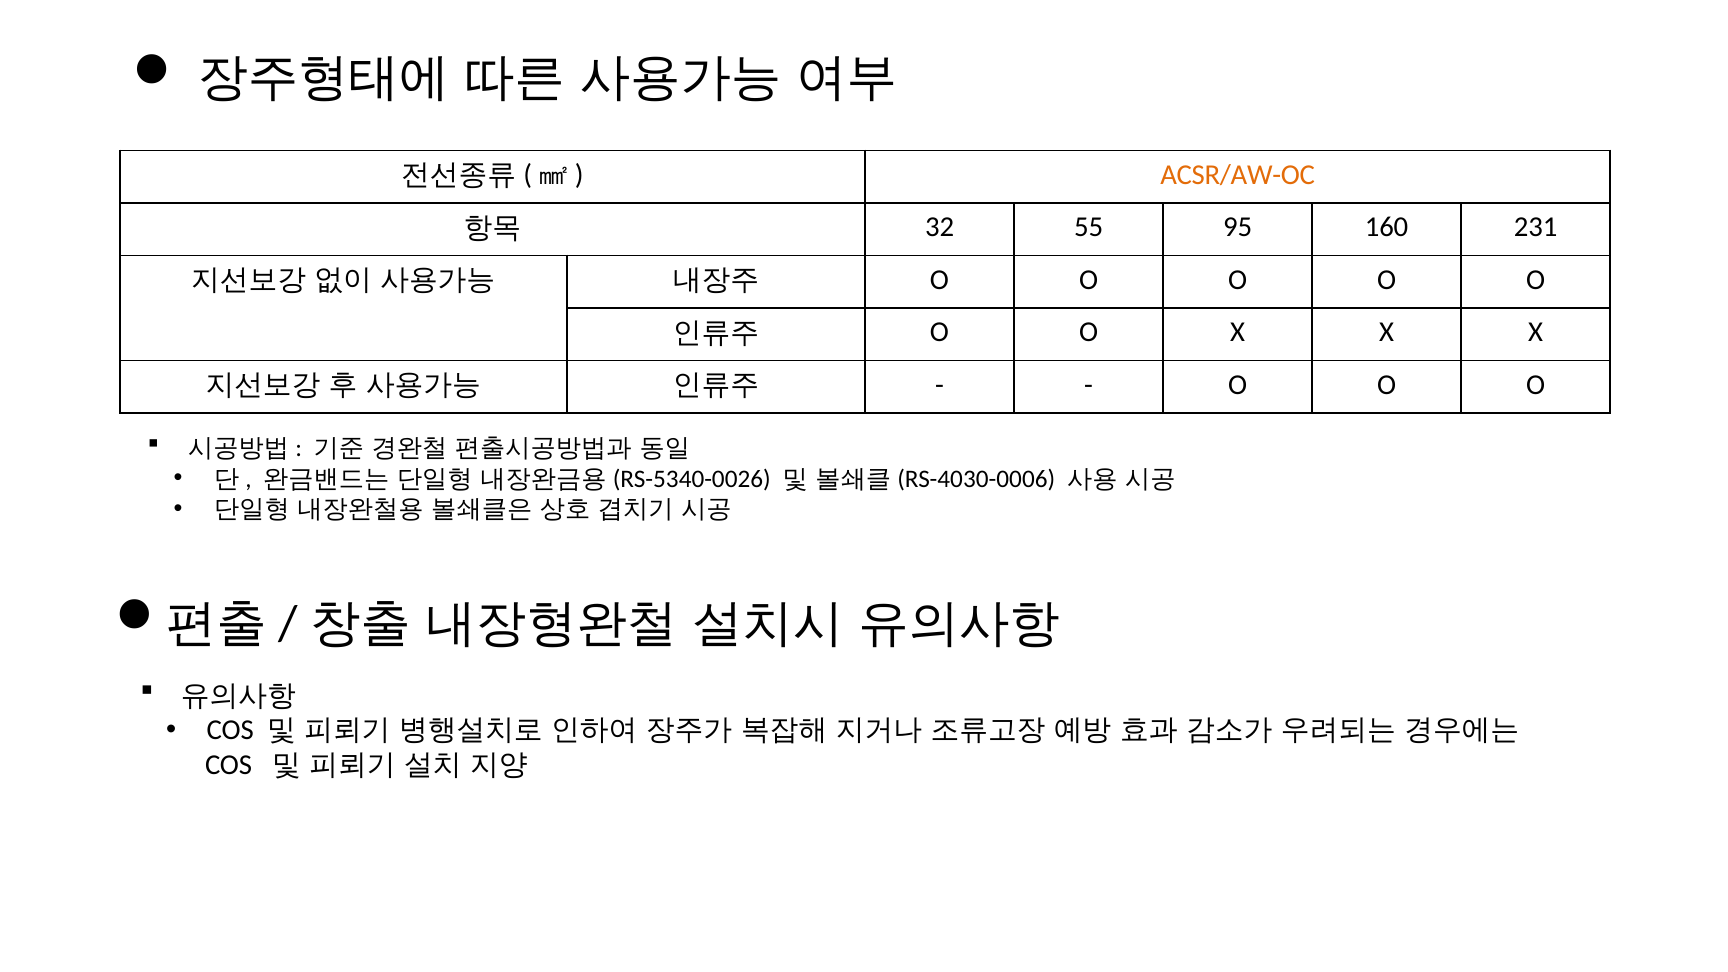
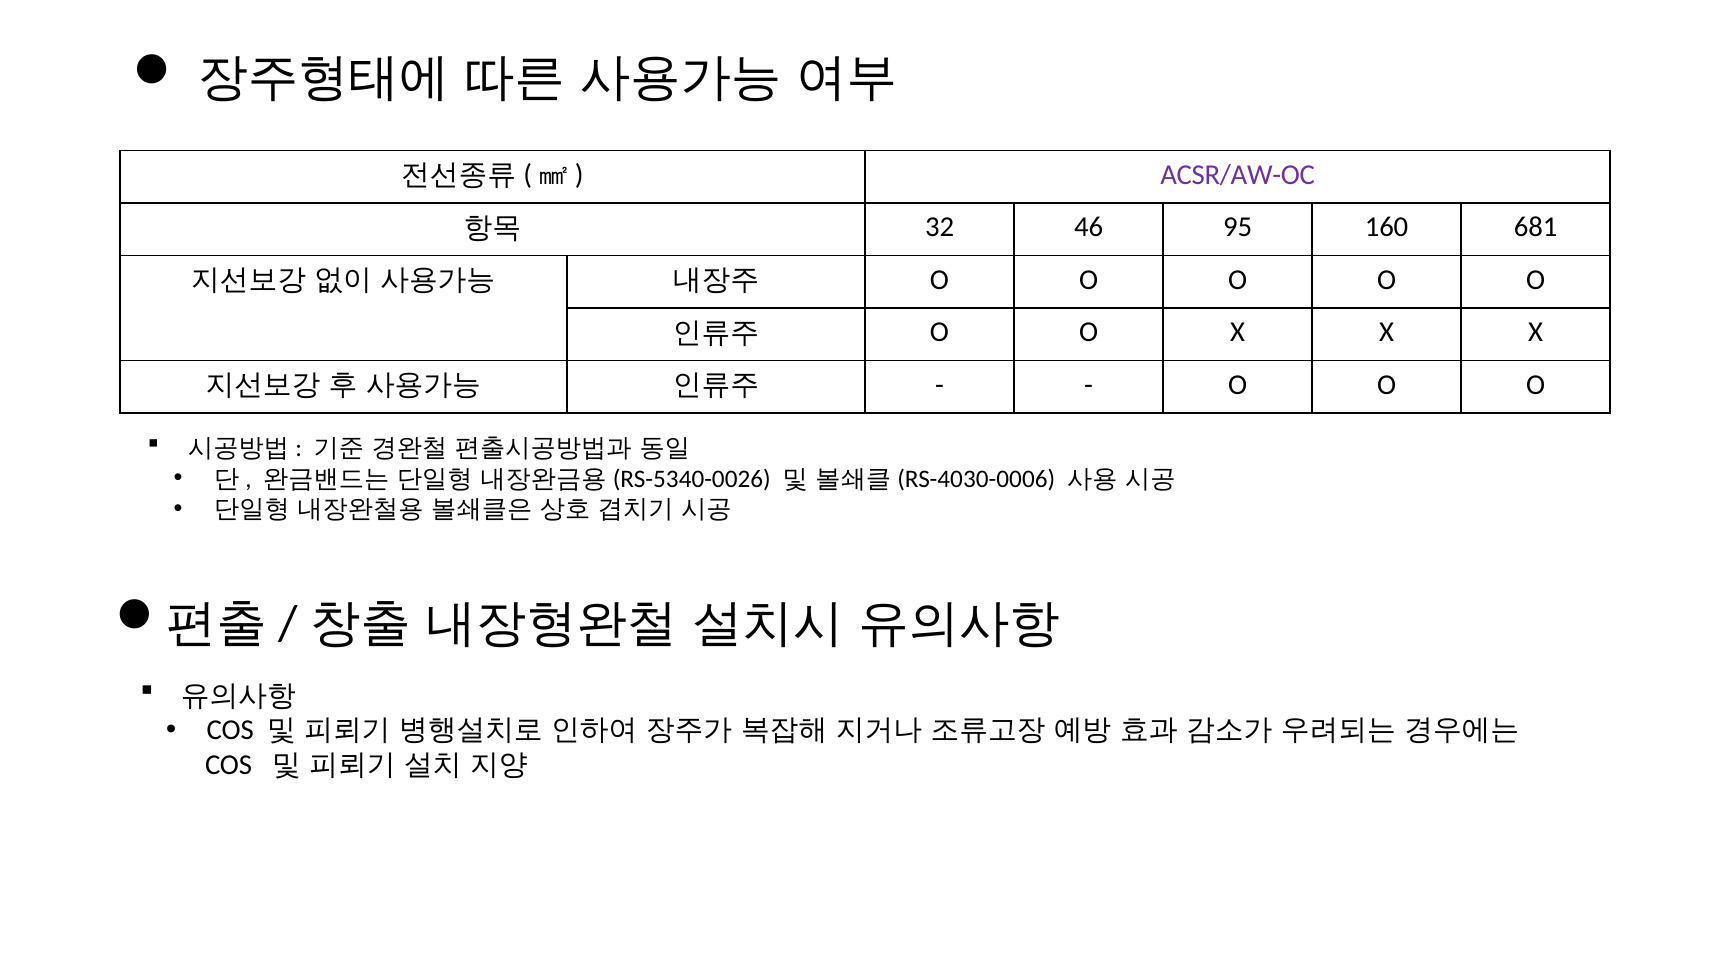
ACSR/AW-OC colour: orange -> purple
55: 55 -> 46
231: 231 -> 681
